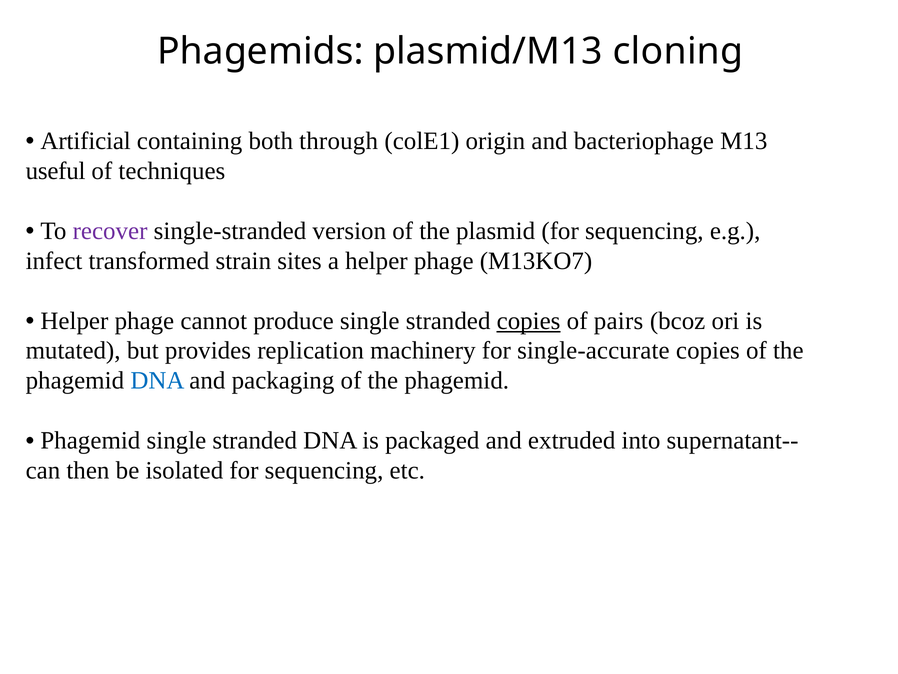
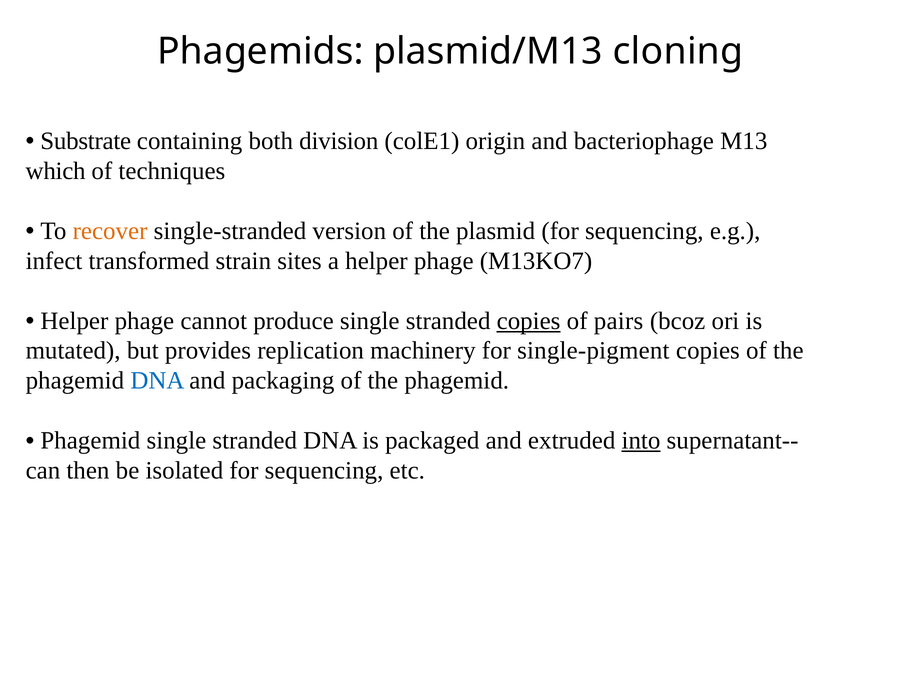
Artificial: Artificial -> Substrate
through: through -> division
useful: useful -> which
recover colour: purple -> orange
single-accurate: single-accurate -> single-pigment
into underline: none -> present
